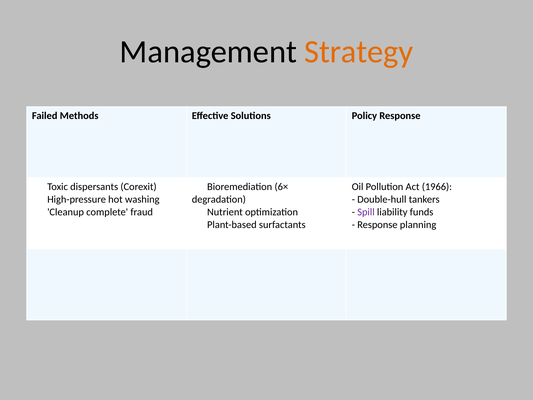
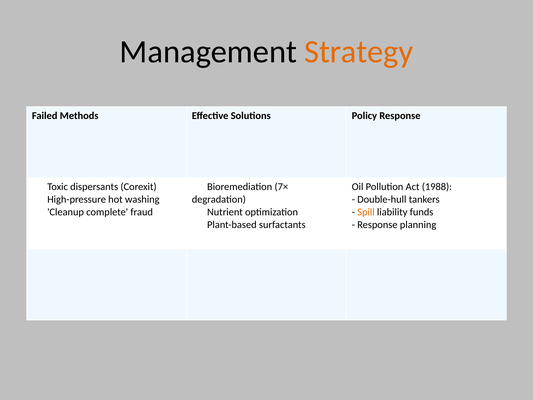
6×: 6× -> 7×
1966: 1966 -> 1988
Spill colour: purple -> orange
